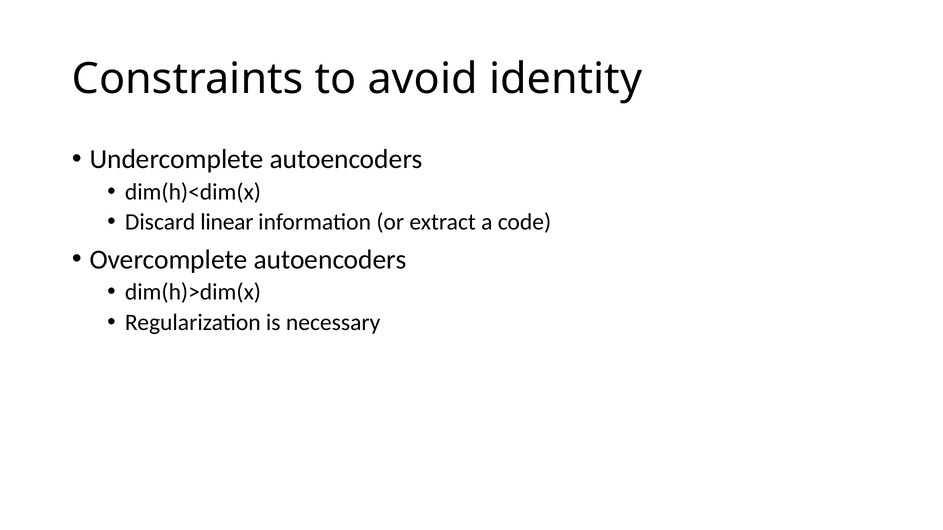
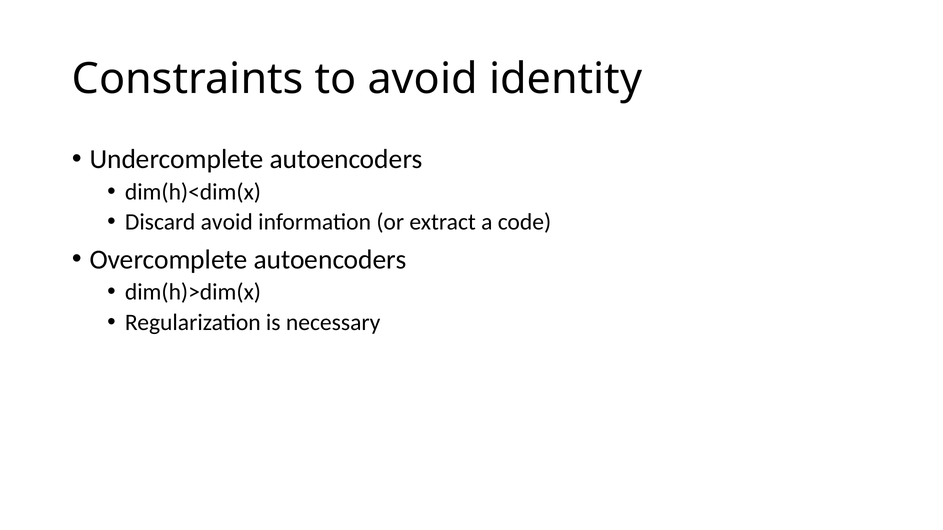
Discard linear: linear -> avoid
